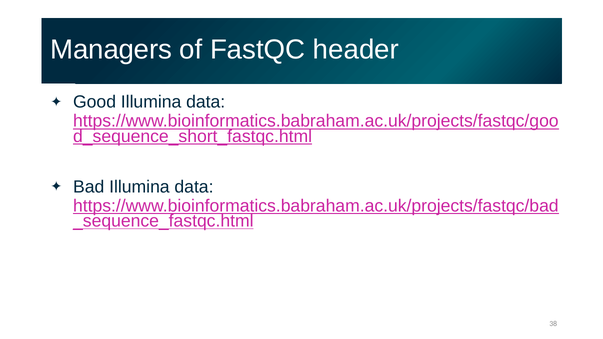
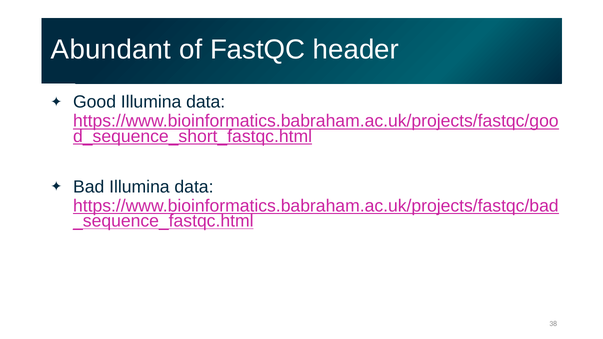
Managers: Managers -> Abundant
